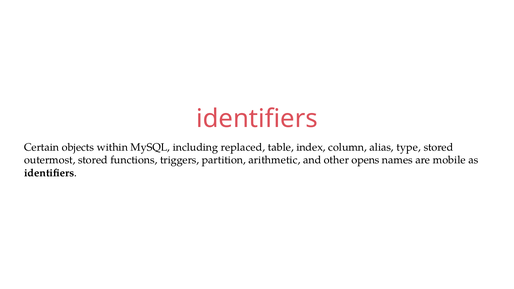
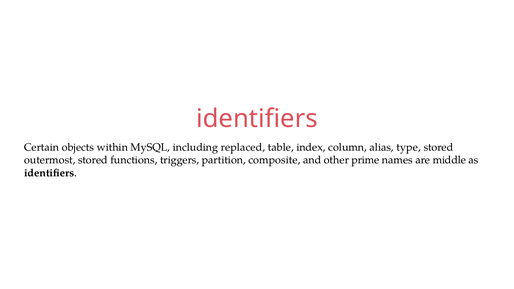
arithmetic: arithmetic -> composite
opens: opens -> prime
mobile: mobile -> middle
